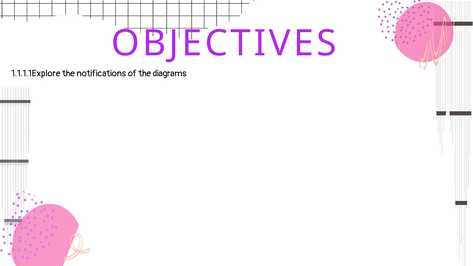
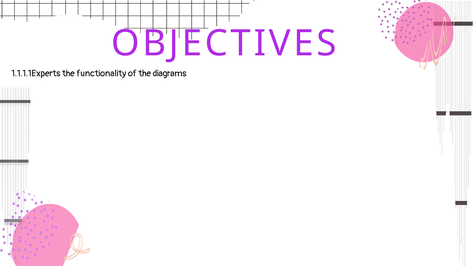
1.1.1.1Explore: 1.1.1.1Explore -> 1.1.1.1Experts
notifications: notifications -> functionality
